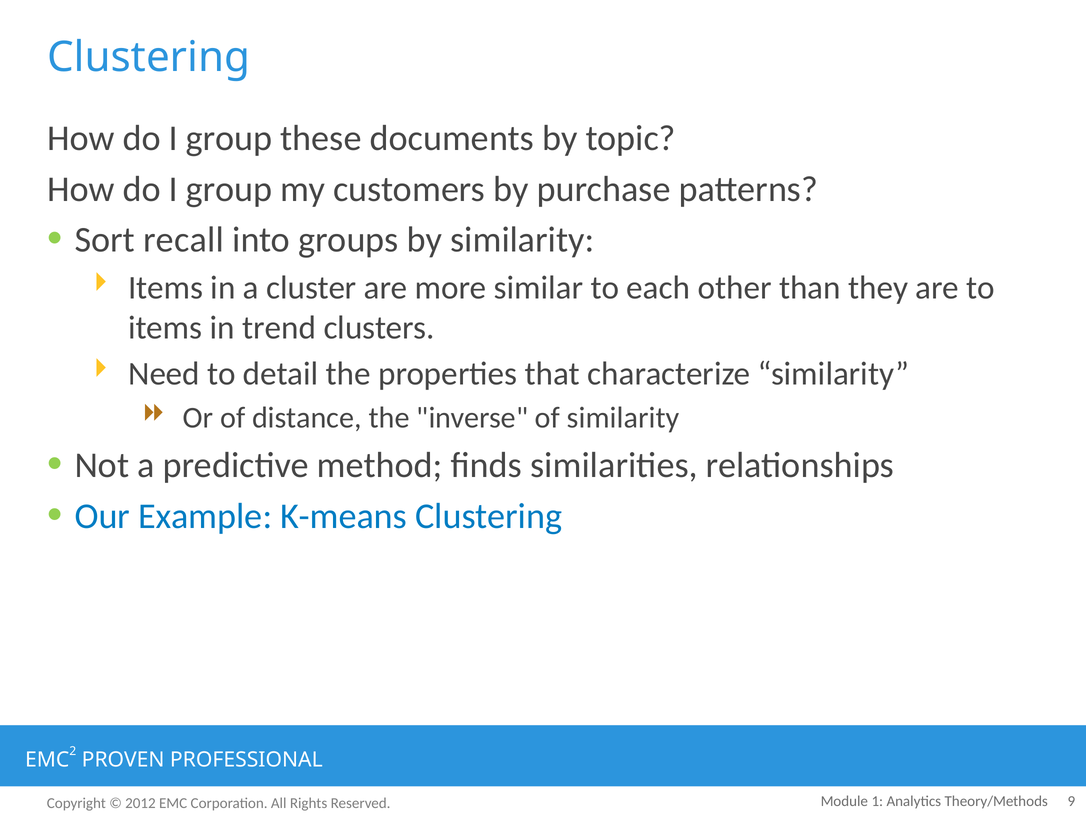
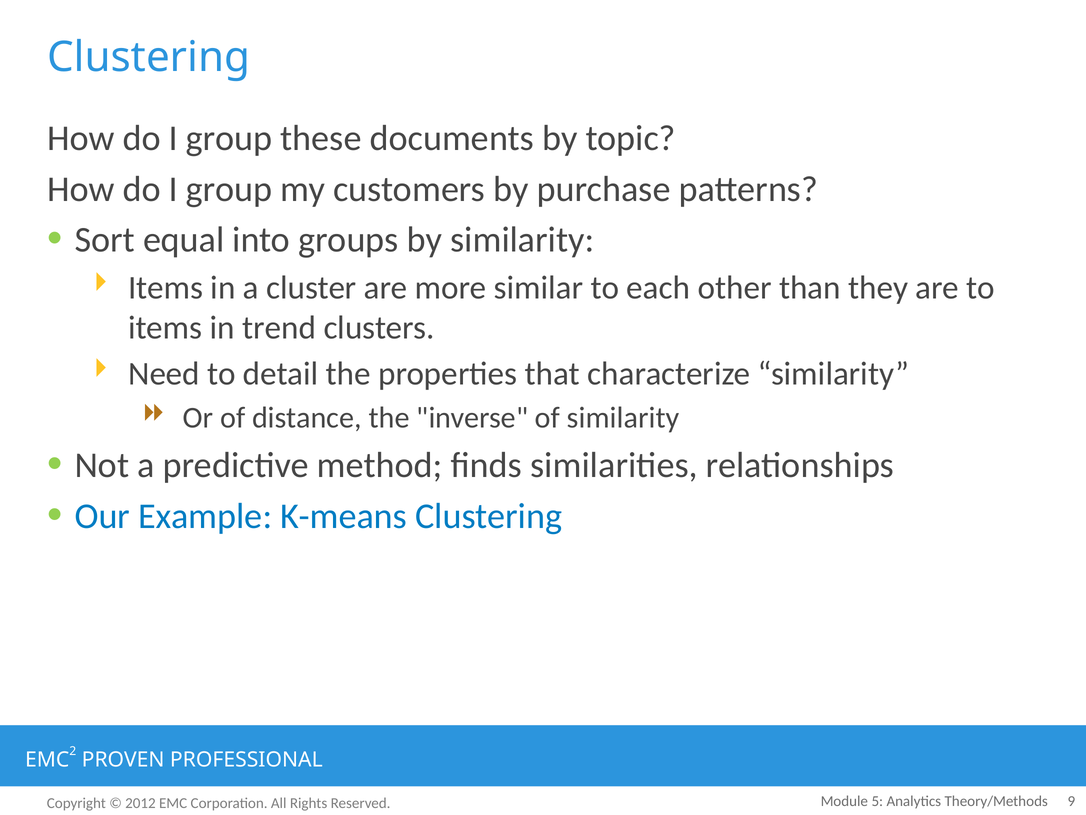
recall: recall -> equal
1: 1 -> 5
